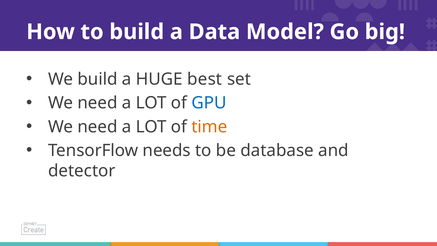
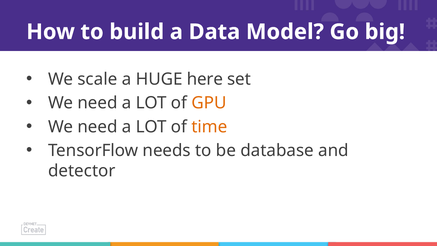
We build: build -> scale
best: best -> here
GPU colour: blue -> orange
